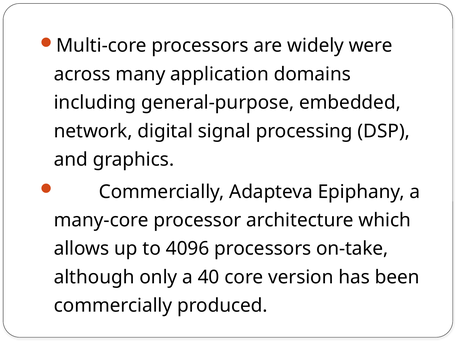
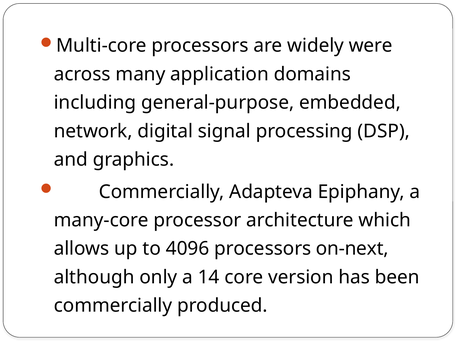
on-take: on-take -> on-next
40: 40 -> 14
